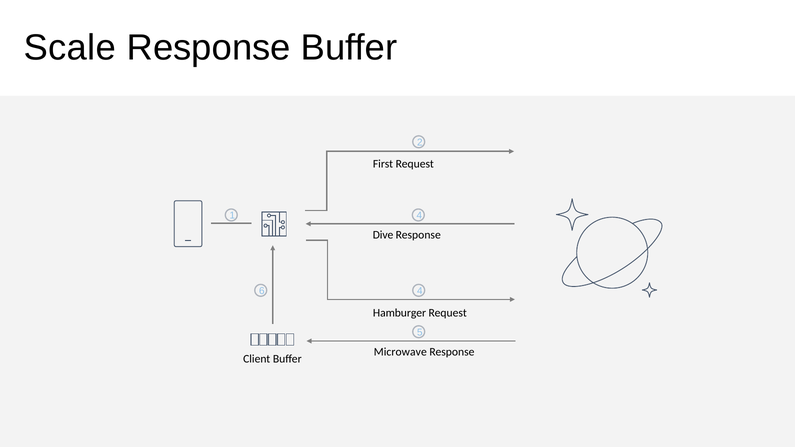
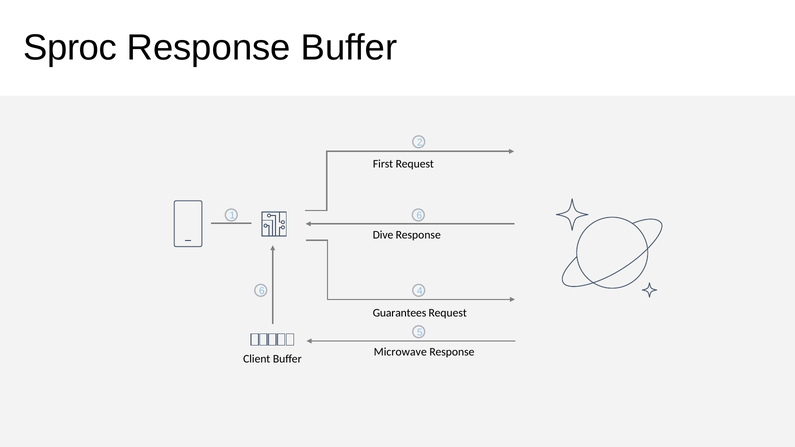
Scale: Scale -> Sproc
1 4: 4 -> 6
Hamburger: Hamburger -> Guarantees
